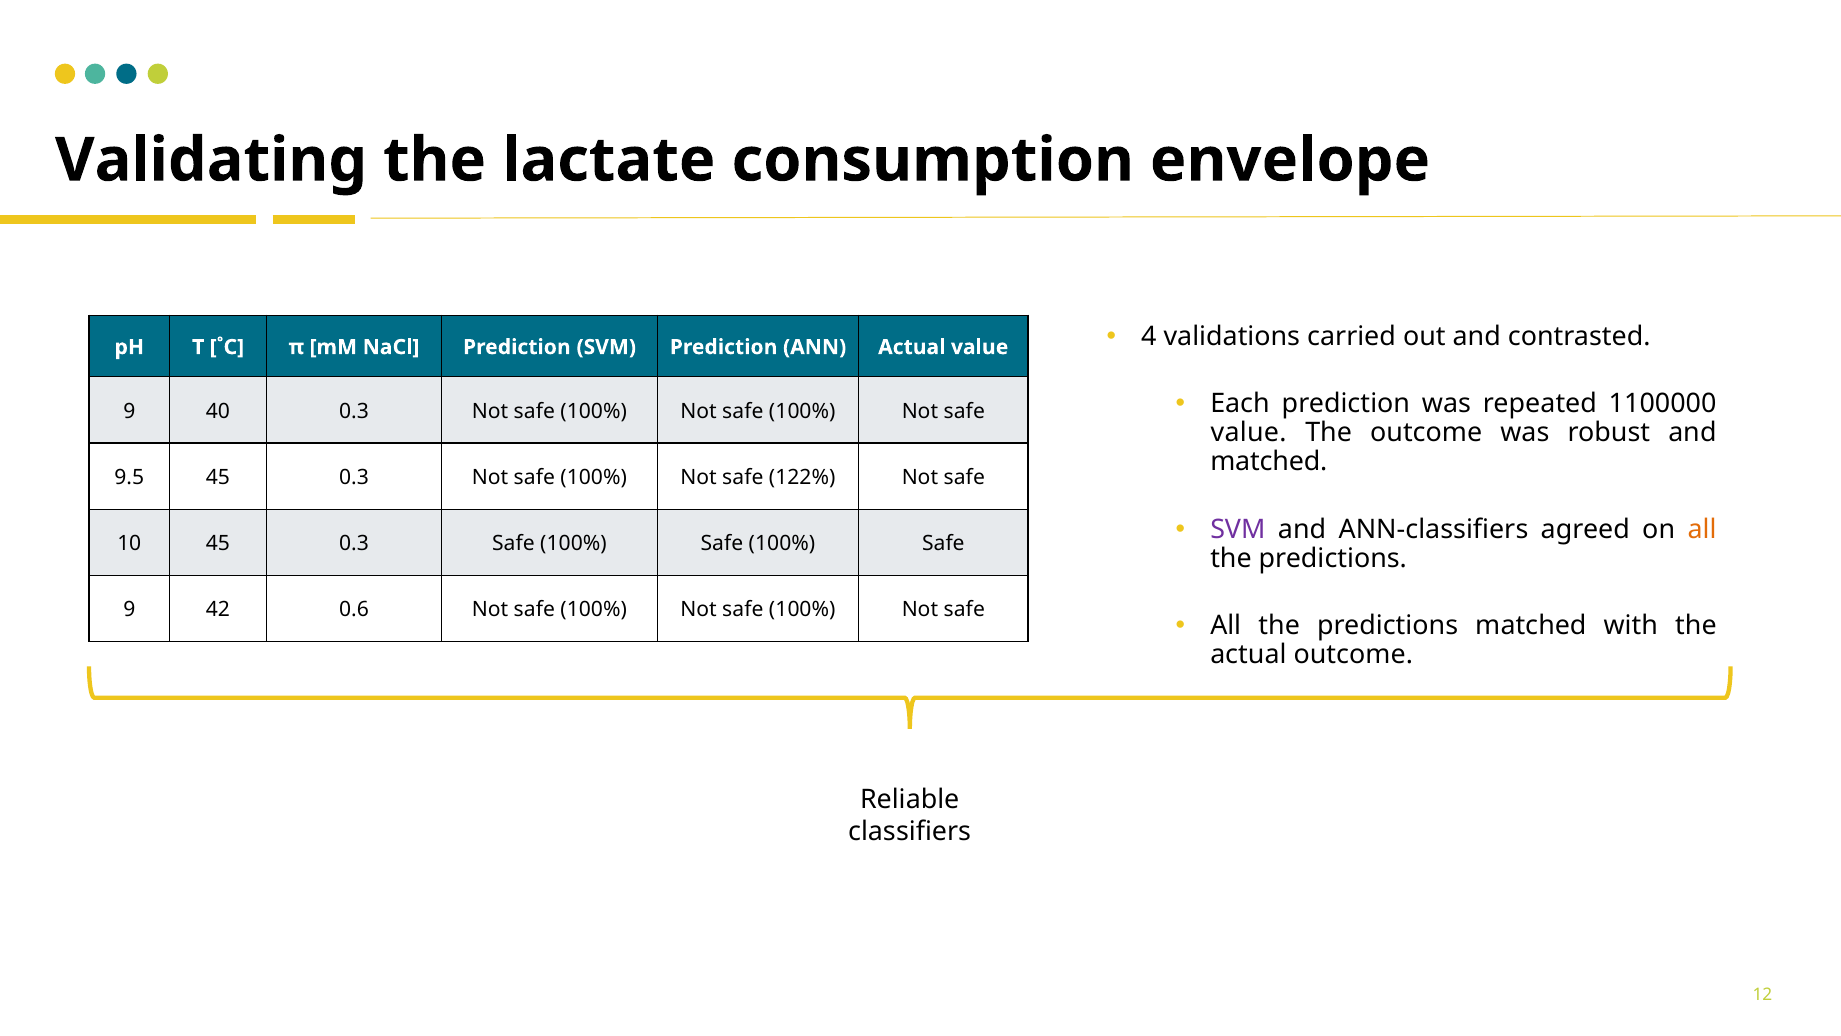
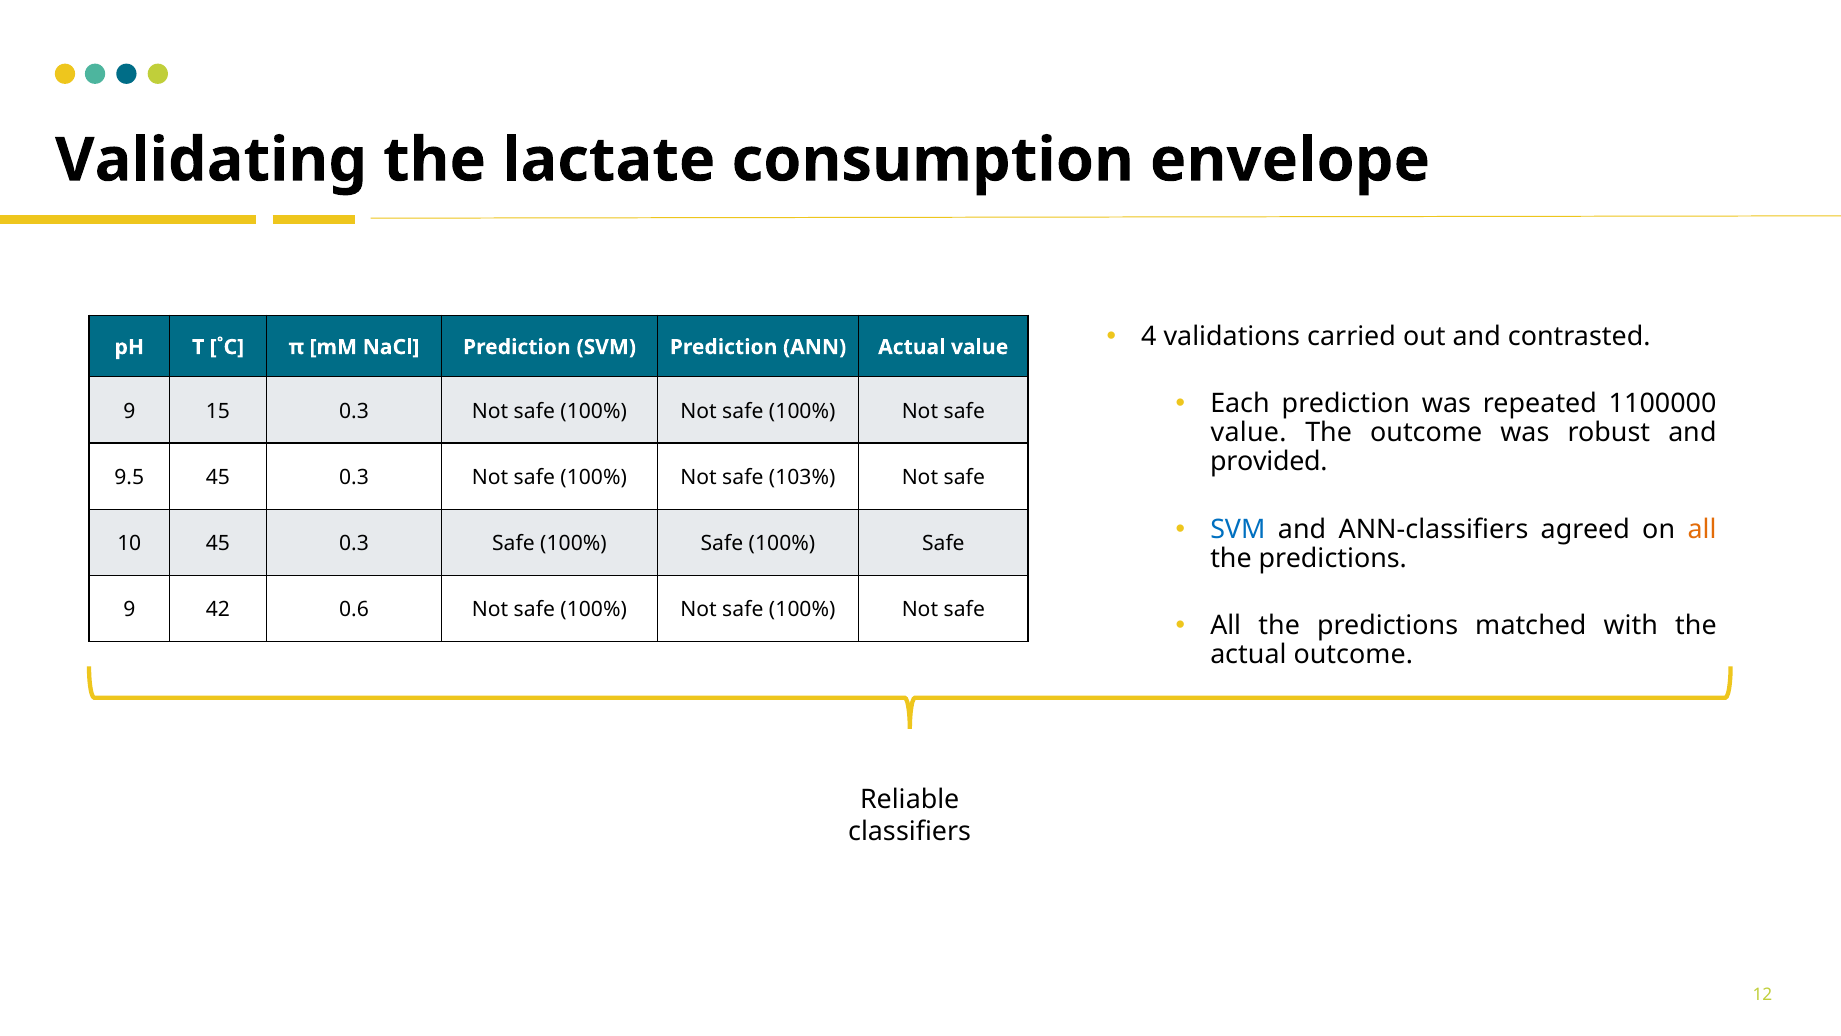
40: 40 -> 15
matched at (1269, 462): matched -> provided
122%: 122% -> 103%
SVM at (1238, 529) colour: purple -> blue
